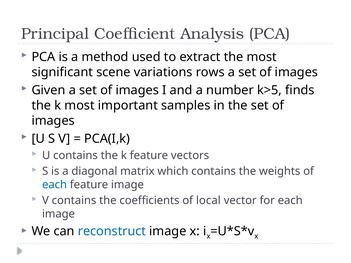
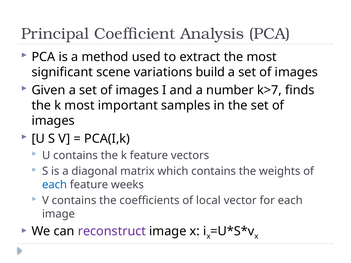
rows: rows -> build
k>5: k>5 -> k>7
feature image: image -> weeks
reconstruct colour: blue -> purple
